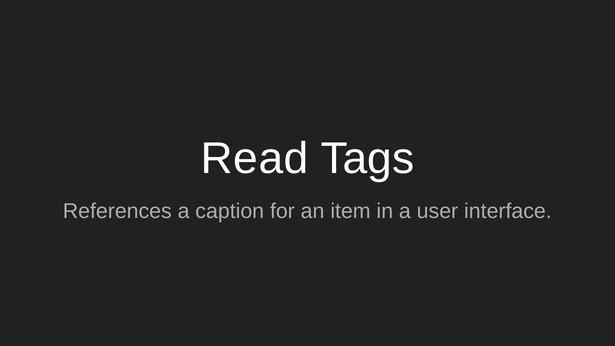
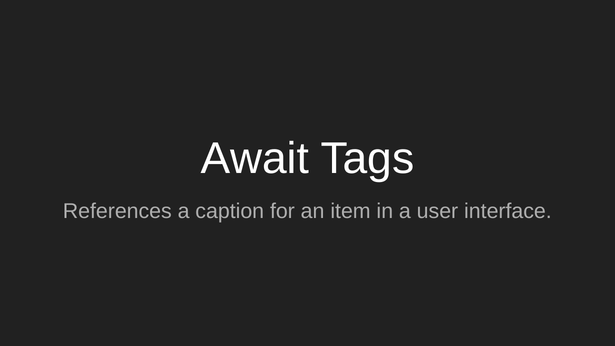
Read: Read -> Await
